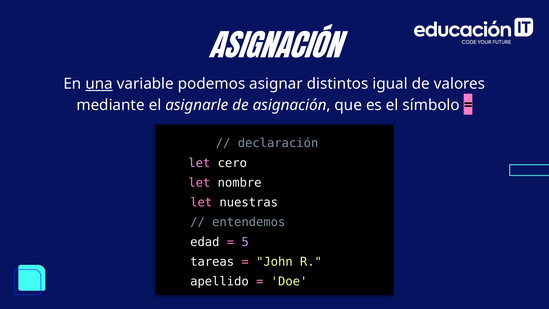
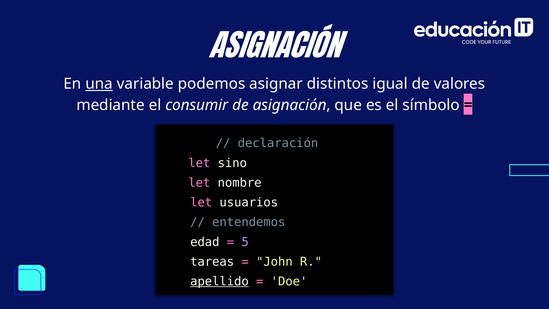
asignarle: asignarle -> consumir
cero: cero -> sino
nuestras: nuestras -> usuarios
apellido underline: none -> present
